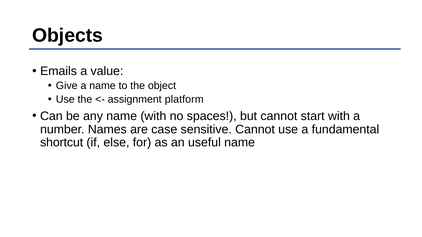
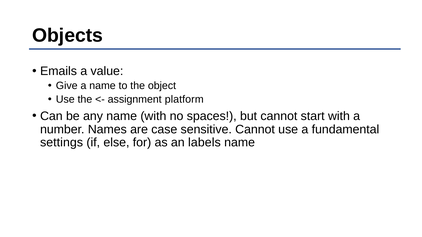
shortcut: shortcut -> settings
useful: useful -> labels
